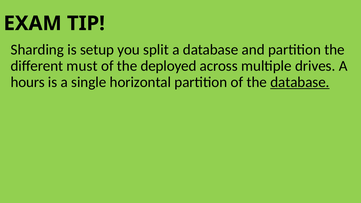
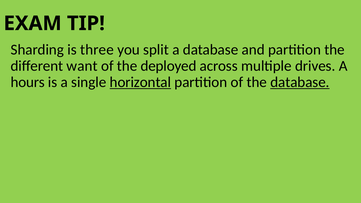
setup: setup -> three
must: must -> want
horizontal underline: none -> present
